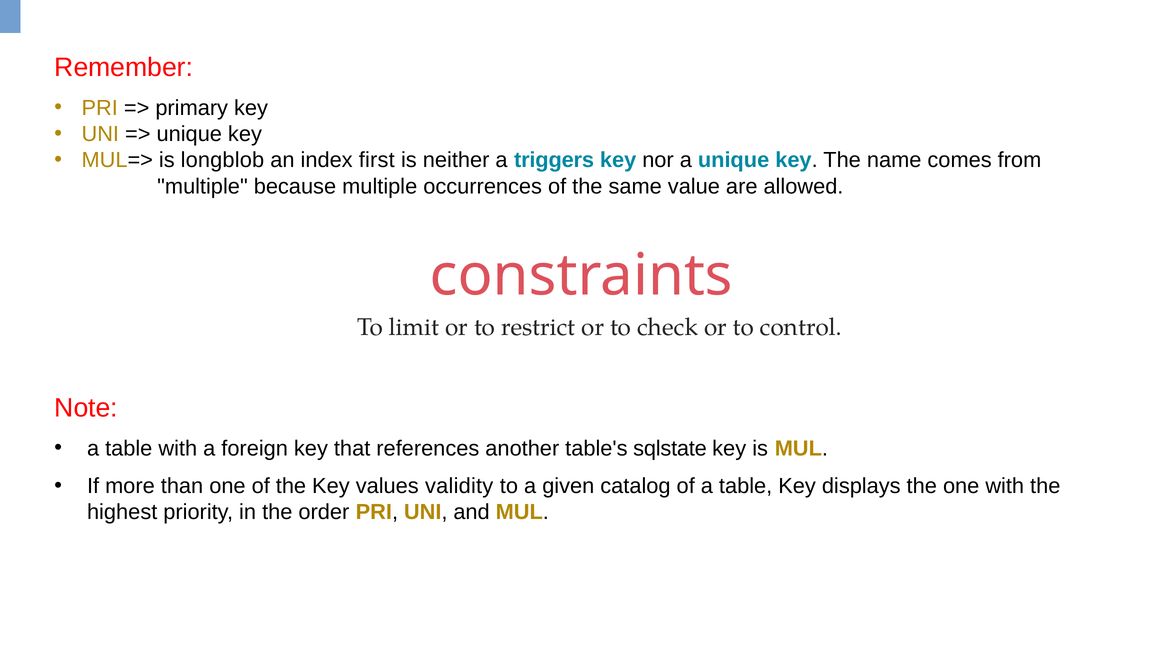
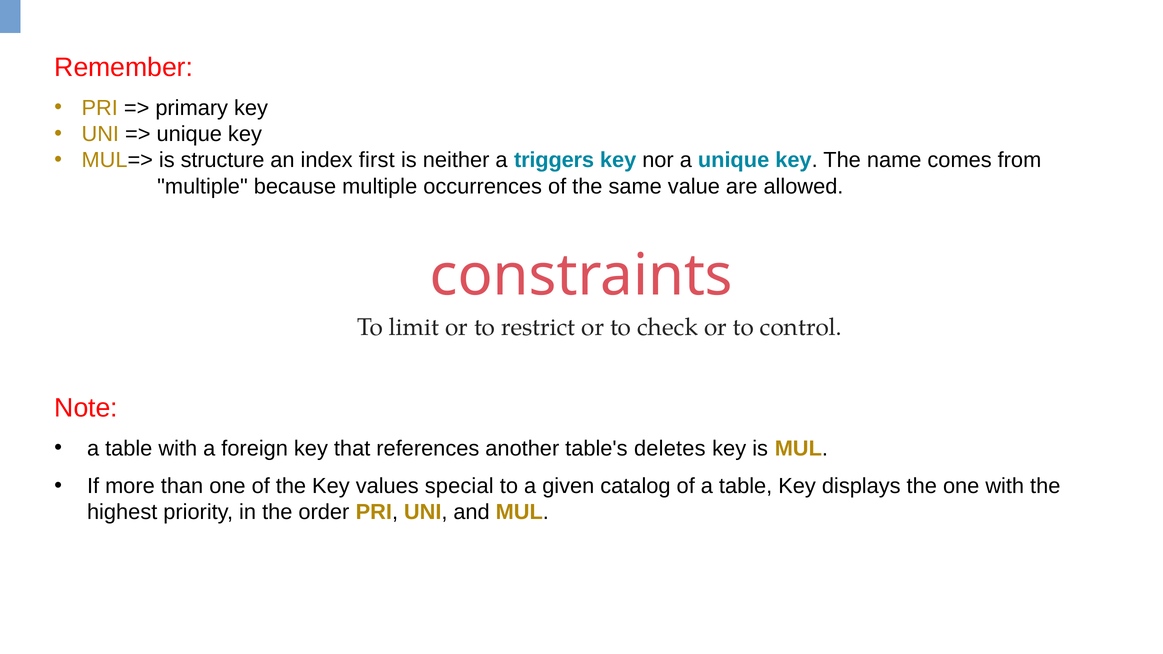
longblob: longblob -> structure
sqlstate: sqlstate -> deletes
validity: validity -> special
